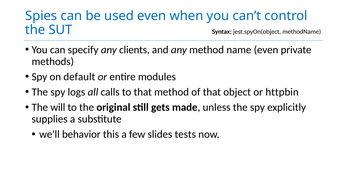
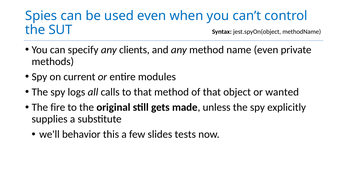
default: default -> current
httpbin: httpbin -> wanted
will: will -> fire
